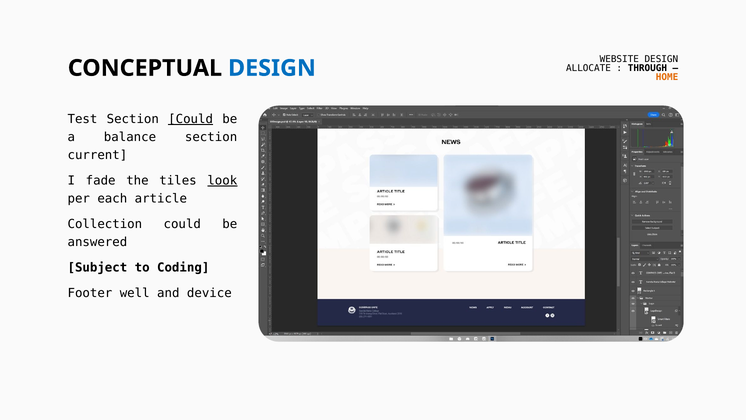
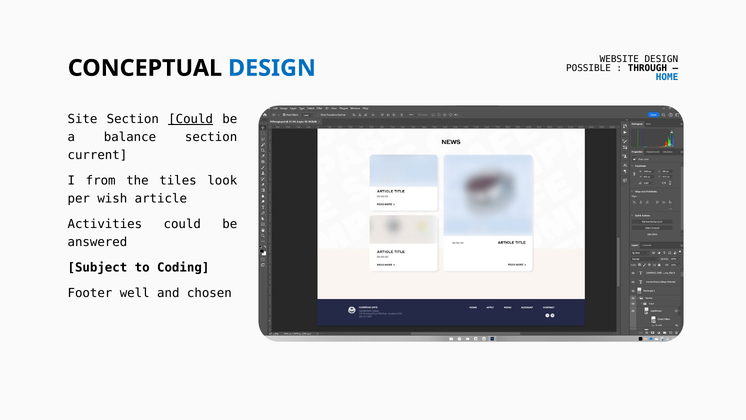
ALLOCATE: ALLOCATE -> POSSIBLE
HOME colour: orange -> blue
Test: Test -> Site
fade: fade -> from
look underline: present -> none
each: each -> wish
Collection: Collection -> Activities
device: device -> chosen
